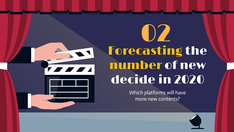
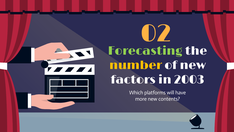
Forecasting colour: yellow -> light green
decide: decide -> factors
2020: 2020 -> 2003
